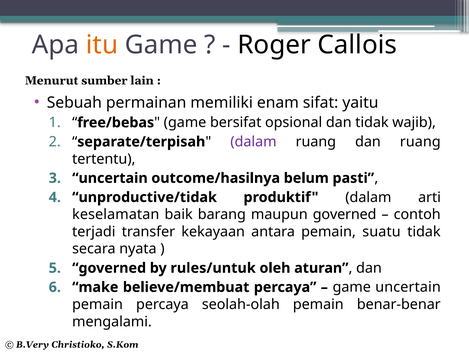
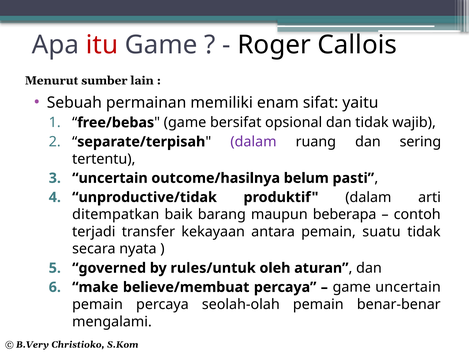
itu colour: orange -> red
dan ruang: ruang -> sering
keselamatan: keselamatan -> ditempatkan
maupun governed: governed -> beberapa
